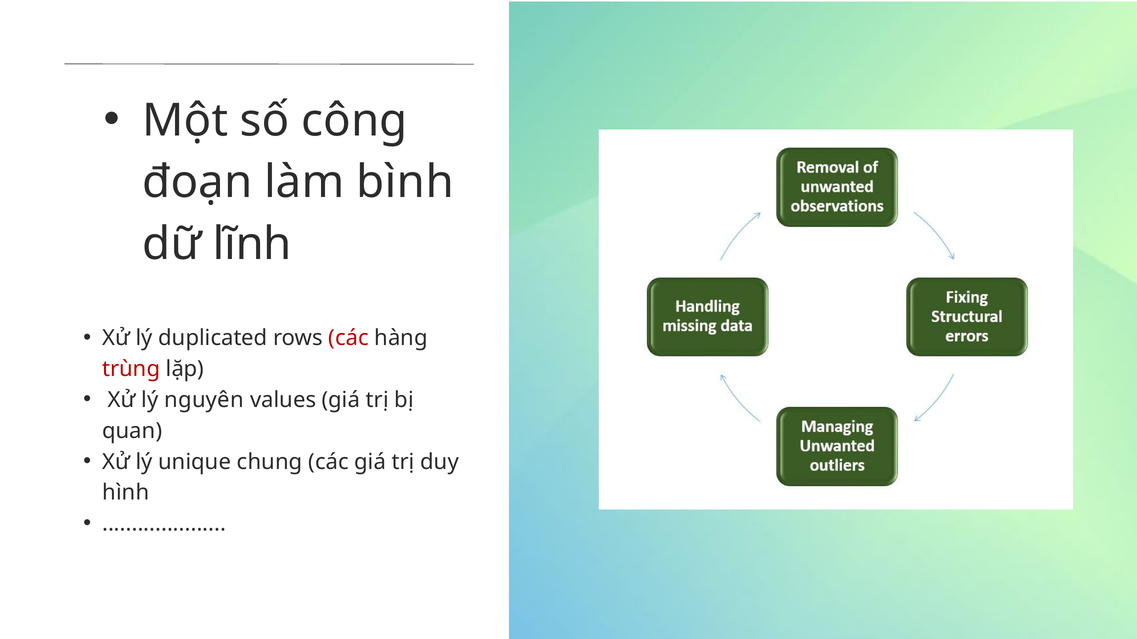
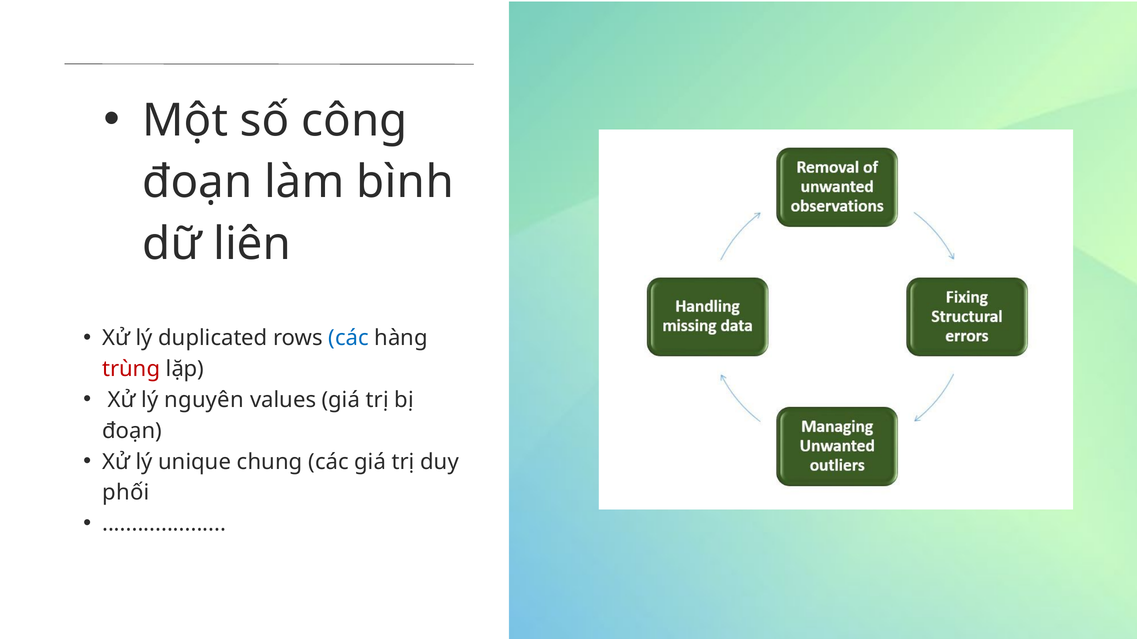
lĩnh: lĩnh -> liên
các at (349, 338) colour: red -> blue
quan at (132, 431): quan -> đoạn
hình: hình -> phối
